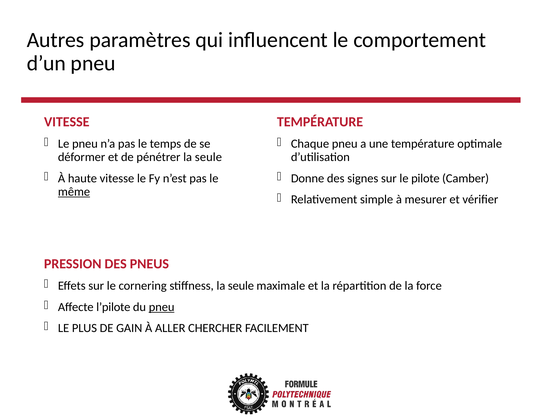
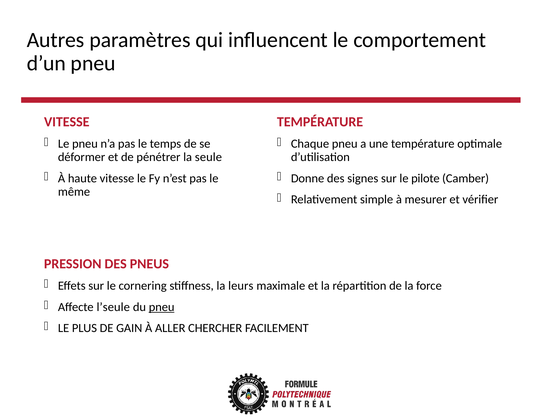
même underline: present -> none
stiffness la seule: seule -> leurs
l’pilote: l’pilote -> l’seule
